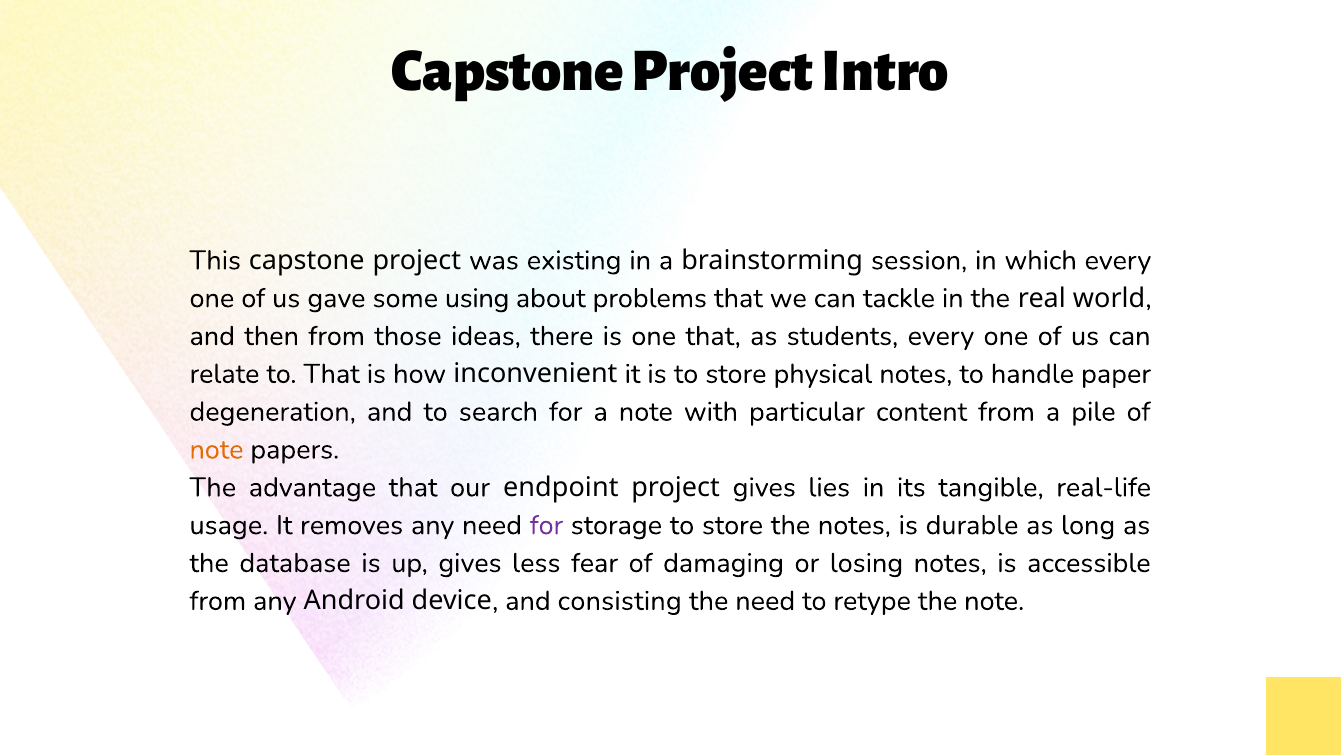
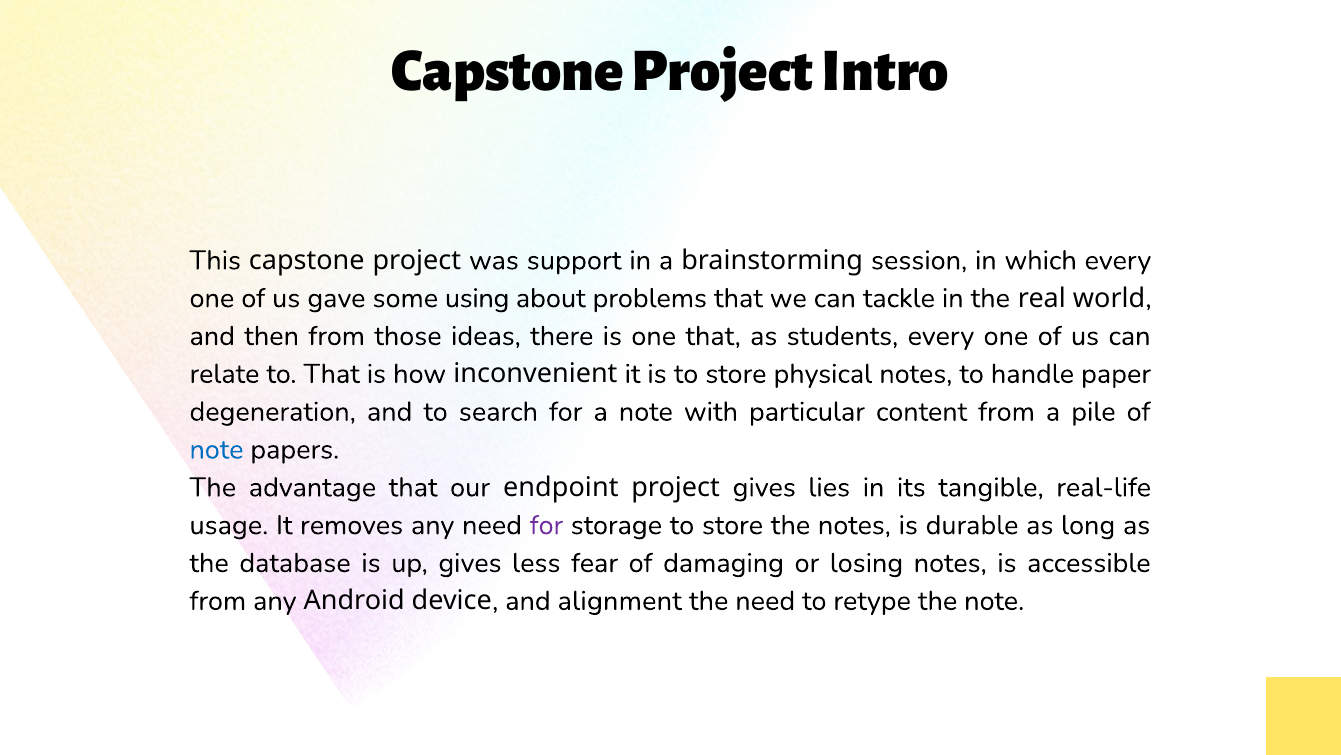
existing: existing -> support
note at (217, 449) colour: orange -> blue
consisting: consisting -> alignment
